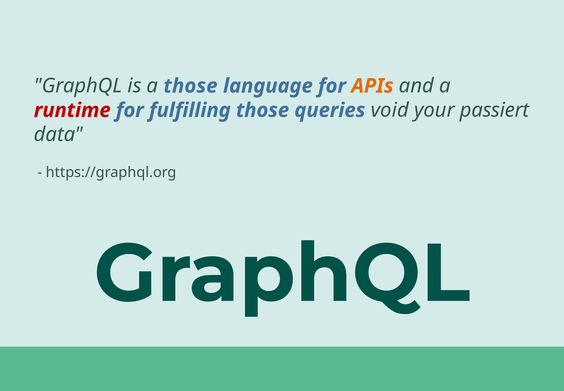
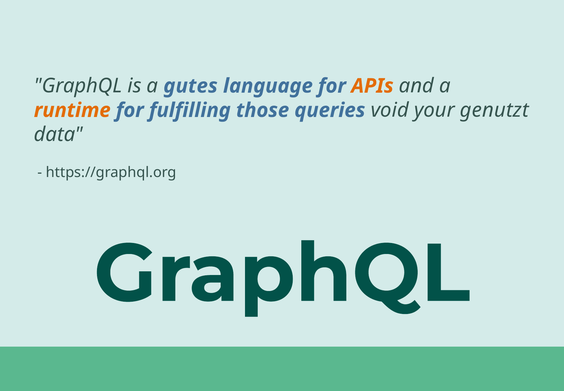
a those: those -> gutes
runtime colour: red -> orange
passiert: passiert -> genutzt
